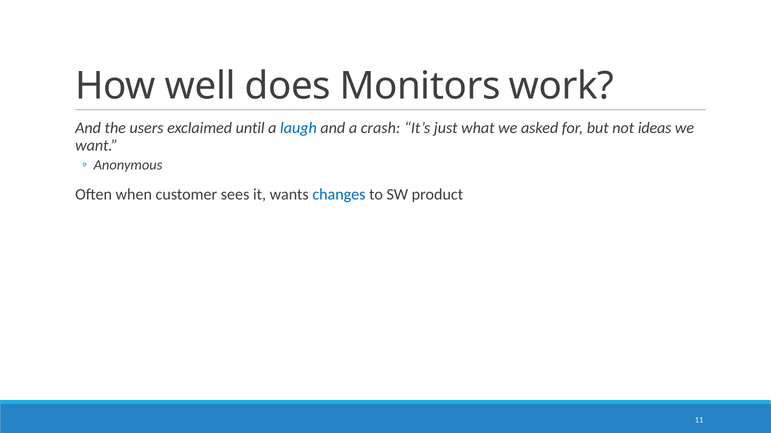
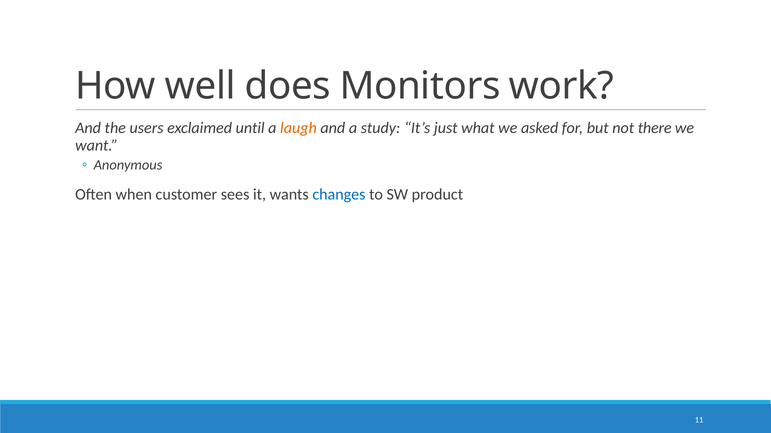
laugh colour: blue -> orange
crash: crash -> study
ideas: ideas -> there
